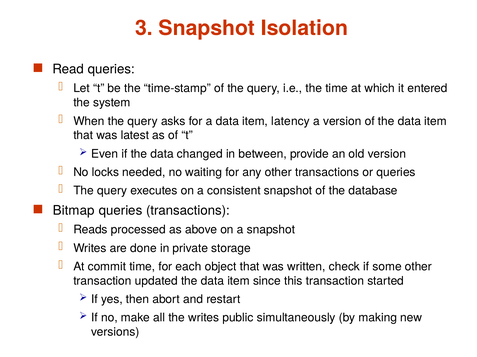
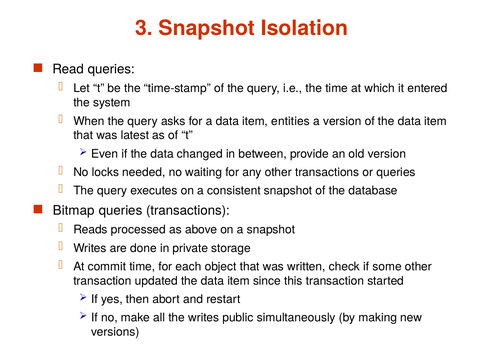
latency: latency -> entities
